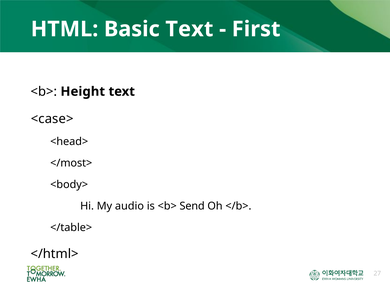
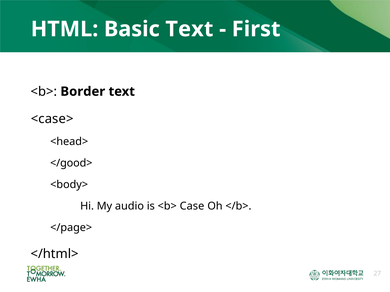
Height: Height -> Border
</most>: </most> -> </good>
Send: Send -> Case
</table>: </table> -> </page>
